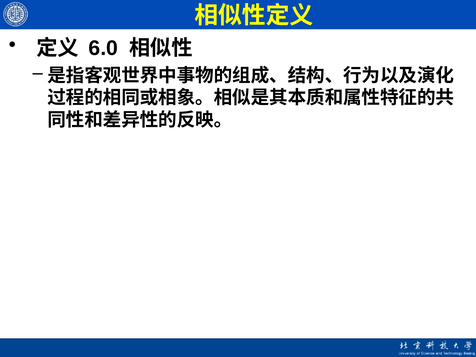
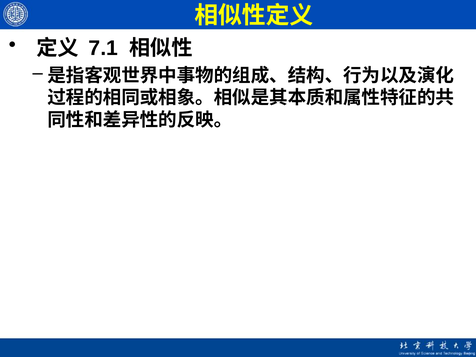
6.0: 6.0 -> 7.1
